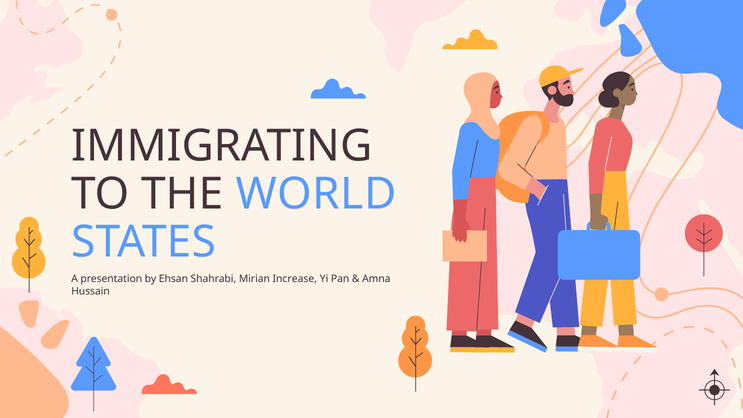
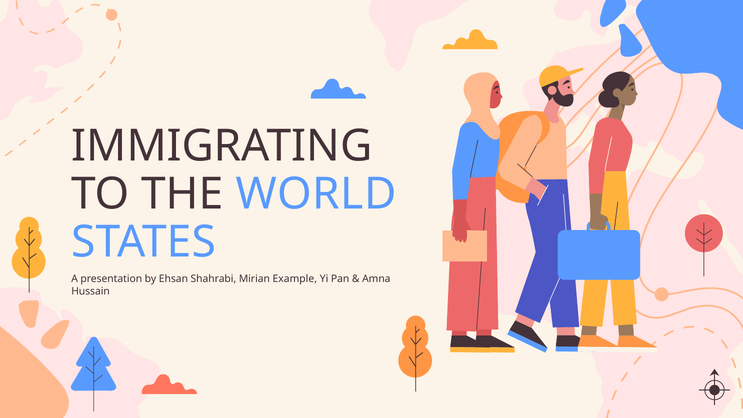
Increase: Increase -> Example
